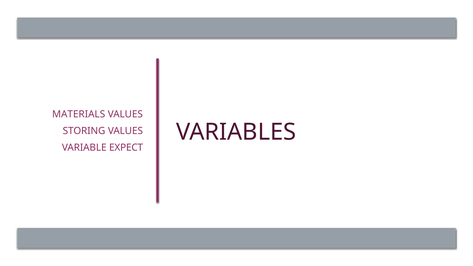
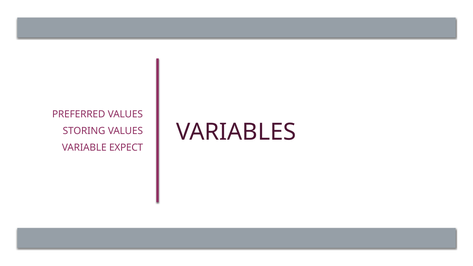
MATERIALS: MATERIALS -> PREFERRED
